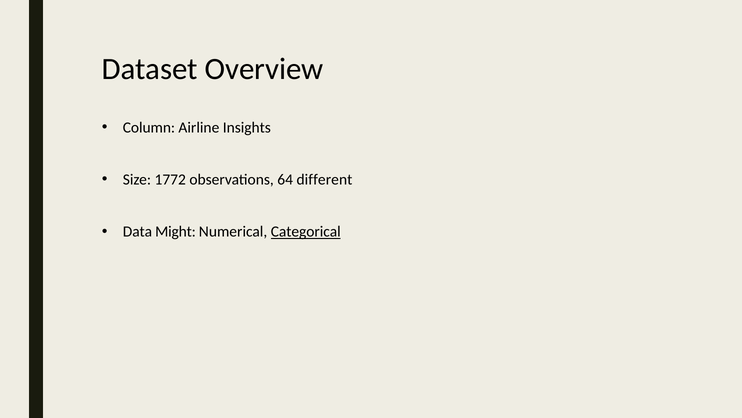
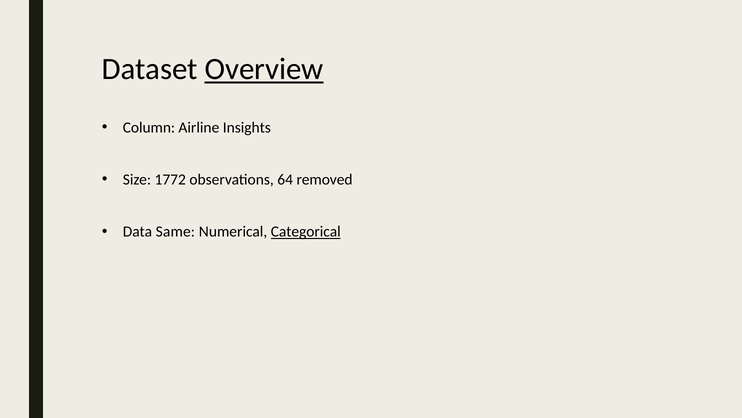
Overview underline: none -> present
different: different -> removed
Might: Might -> Same
